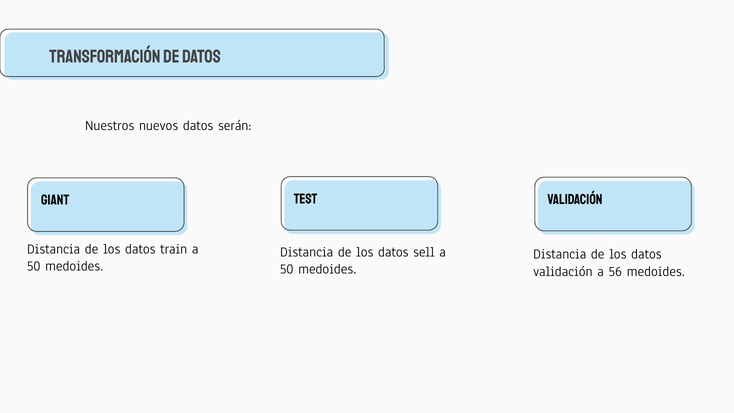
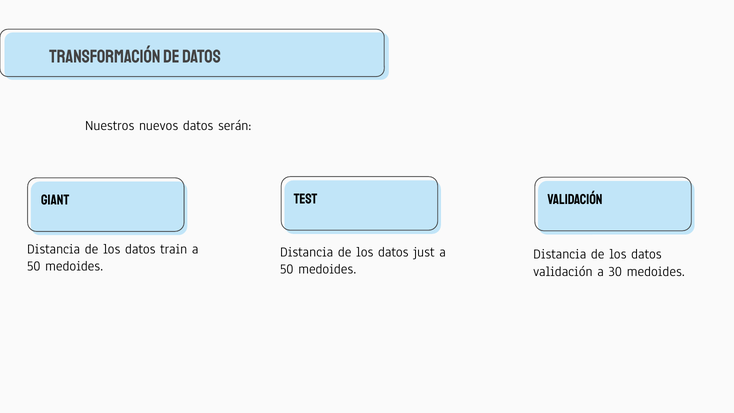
sell: sell -> just
56: 56 -> 30
